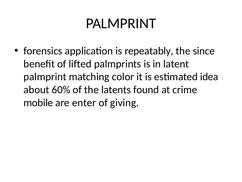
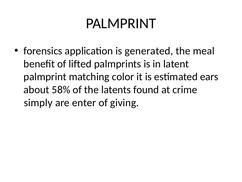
repeatably: repeatably -> generated
since: since -> meal
idea: idea -> ears
60%: 60% -> 58%
mobile: mobile -> simply
